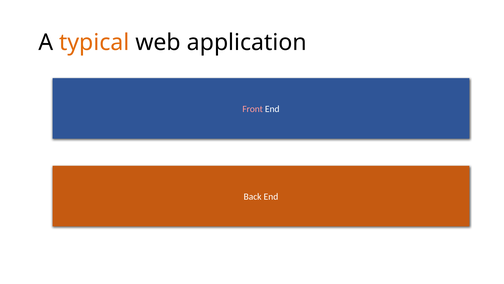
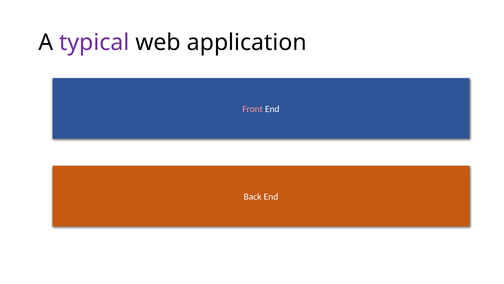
typical colour: orange -> purple
